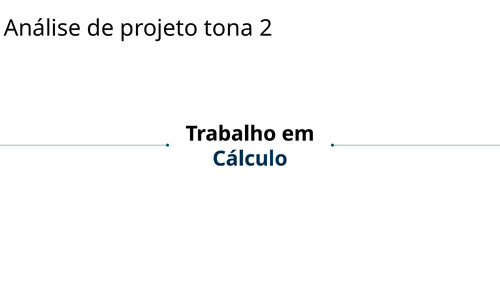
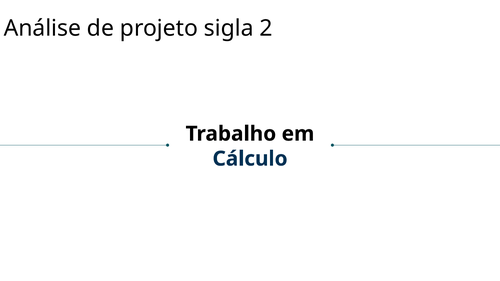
tona: tona -> sigla
